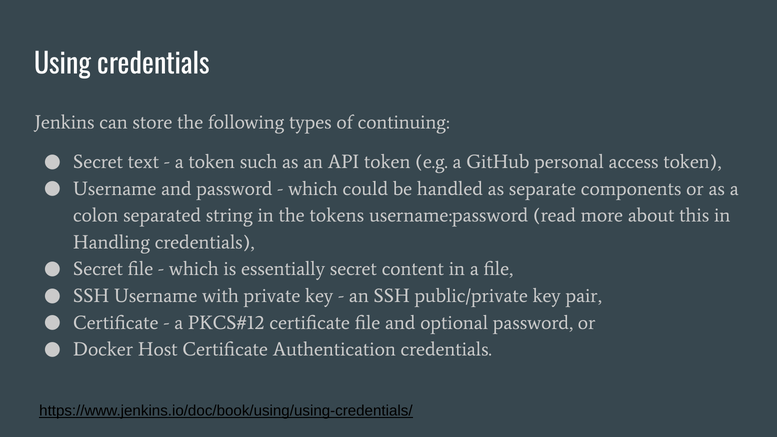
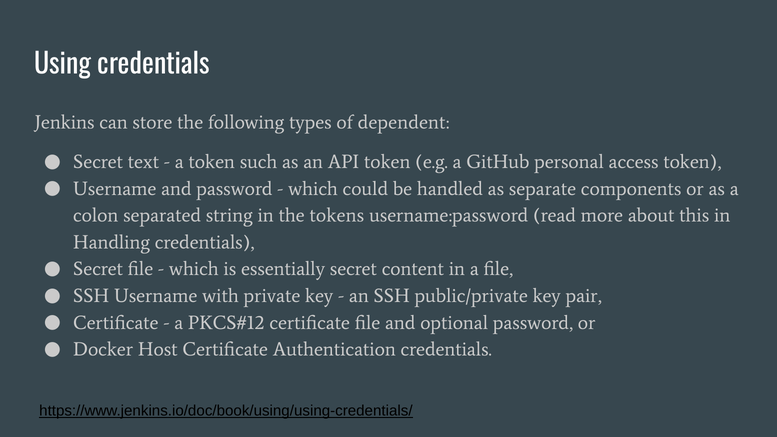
continuing: continuing -> dependent
